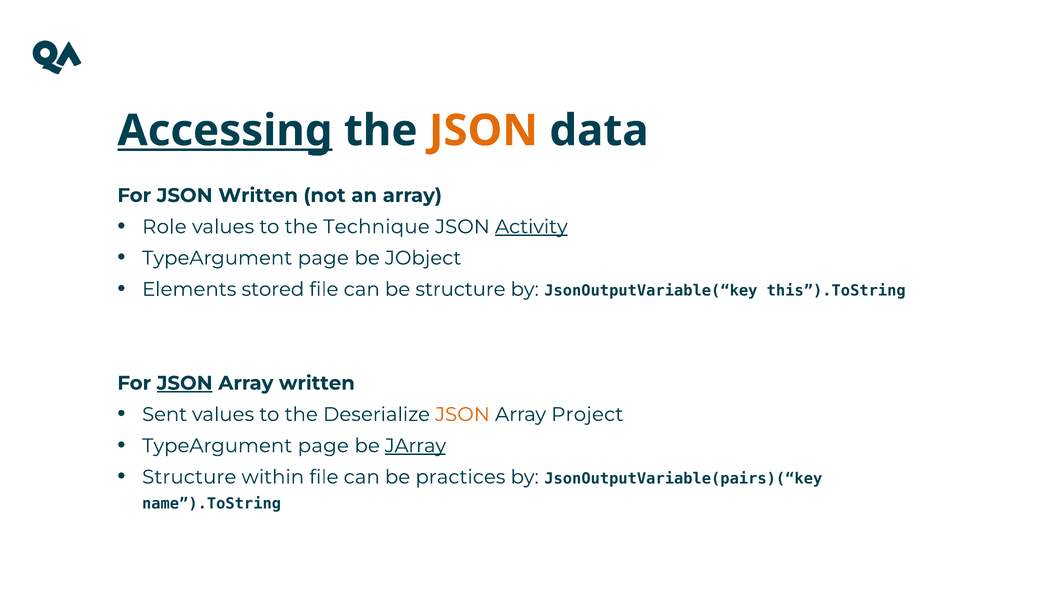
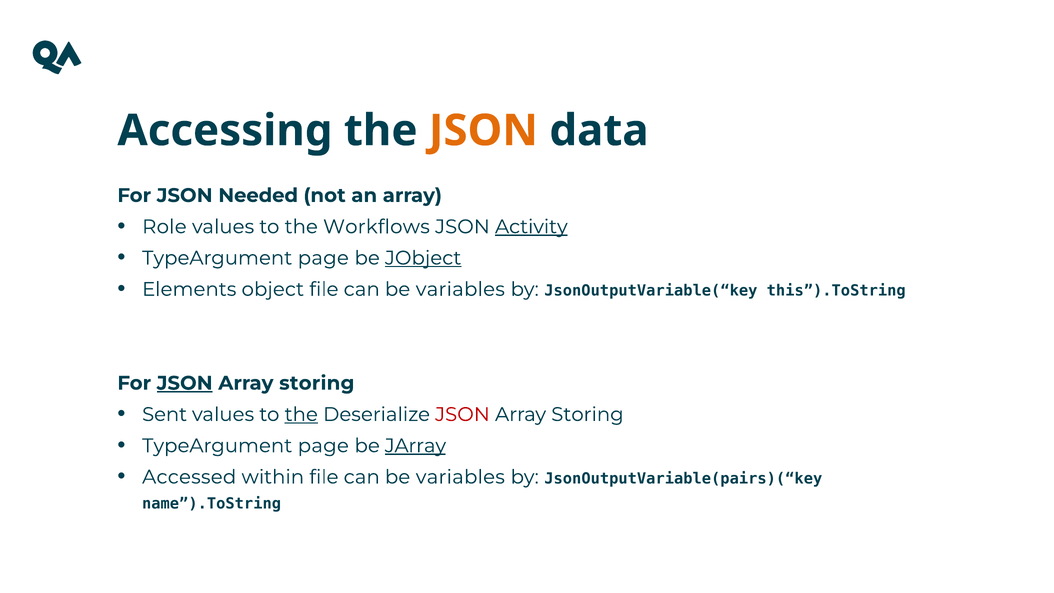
Accessing underline: present -> none
JSON Written: Written -> Needed
Technique: Technique -> Workflows
JObject underline: none -> present
stored: stored -> object
structure at (460, 289): structure -> variables
written at (317, 383): written -> storing
the at (301, 414) underline: none -> present
JSON at (463, 414) colour: orange -> red
Project at (587, 414): Project -> Storing
Structure at (189, 477): Structure -> Accessed
practices at (460, 477): practices -> variables
